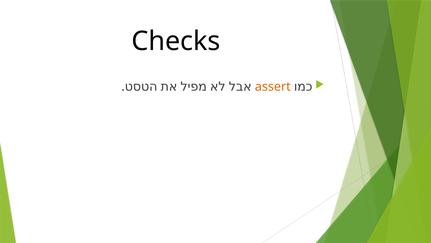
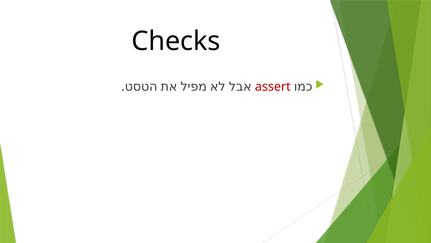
assert colour: orange -> red
